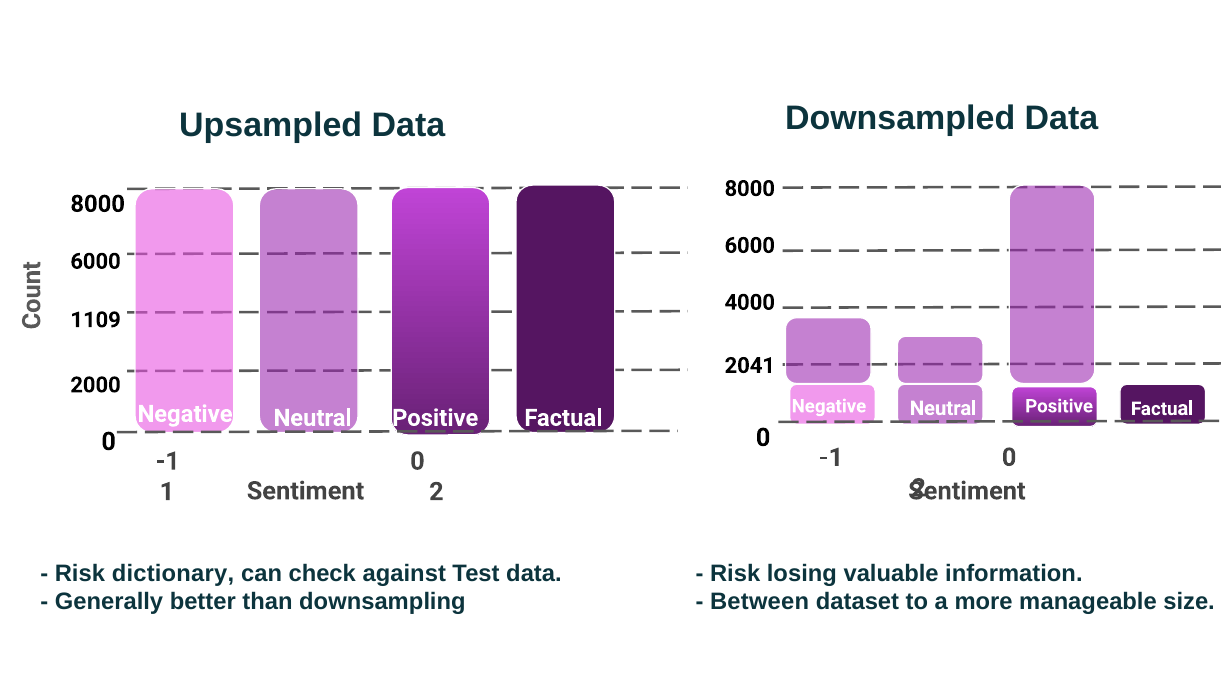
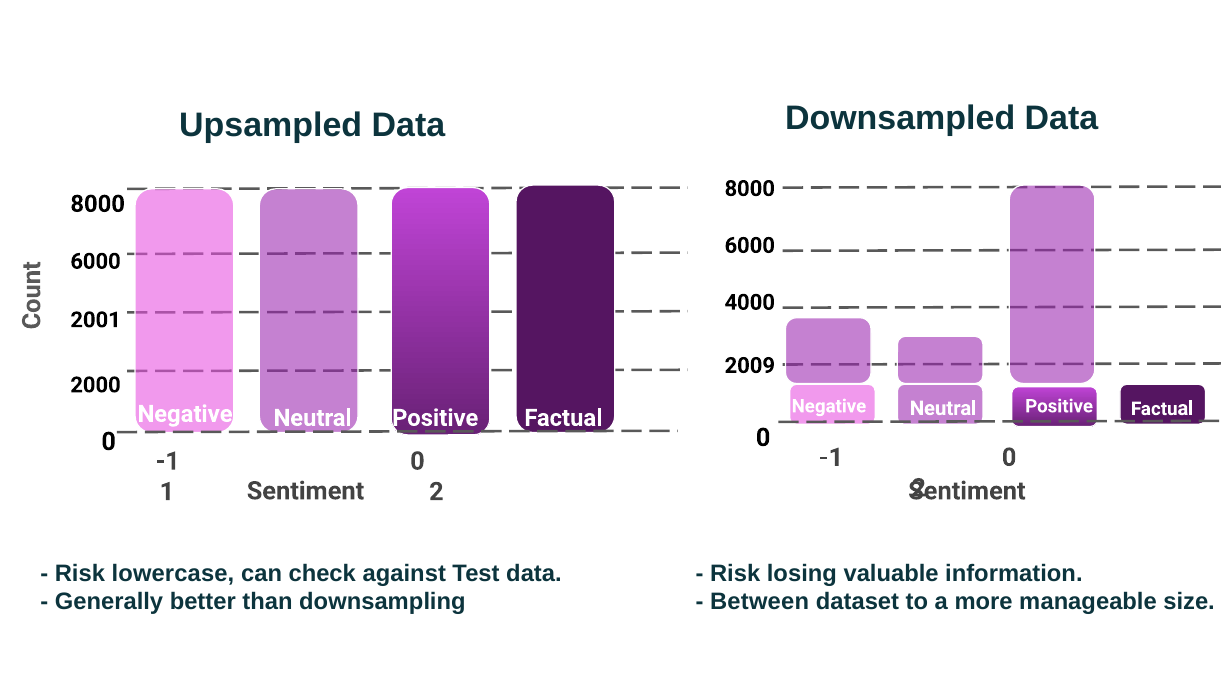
1109: 1109 -> 2001
2041: 2041 -> 2009
dictionary: dictionary -> lowercase
